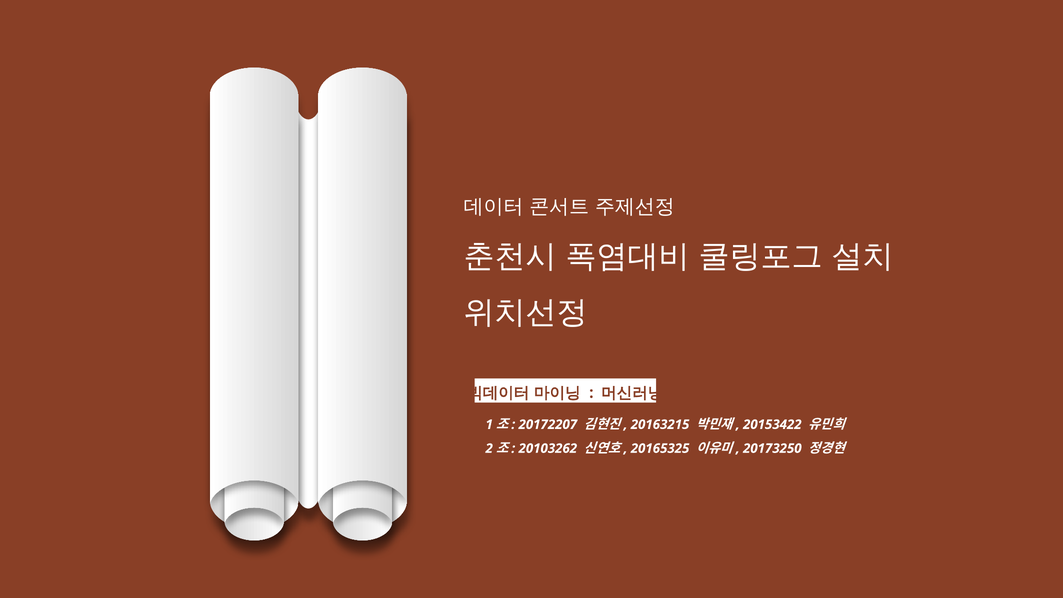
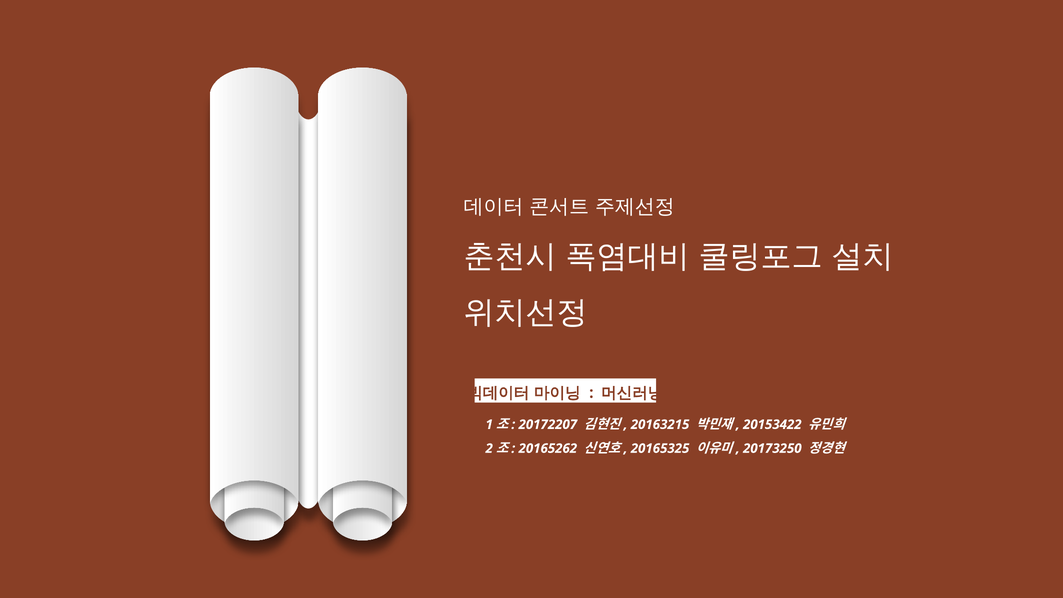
20103262: 20103262 -> 20165262
